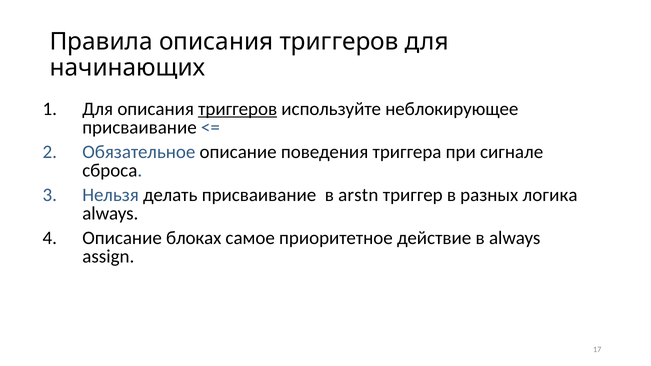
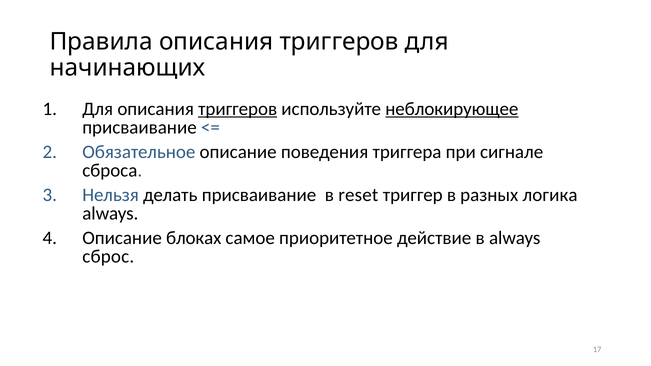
неблокирующее underline: none -> present
arstn: arstn -> reset
assign: assign -> сброс
